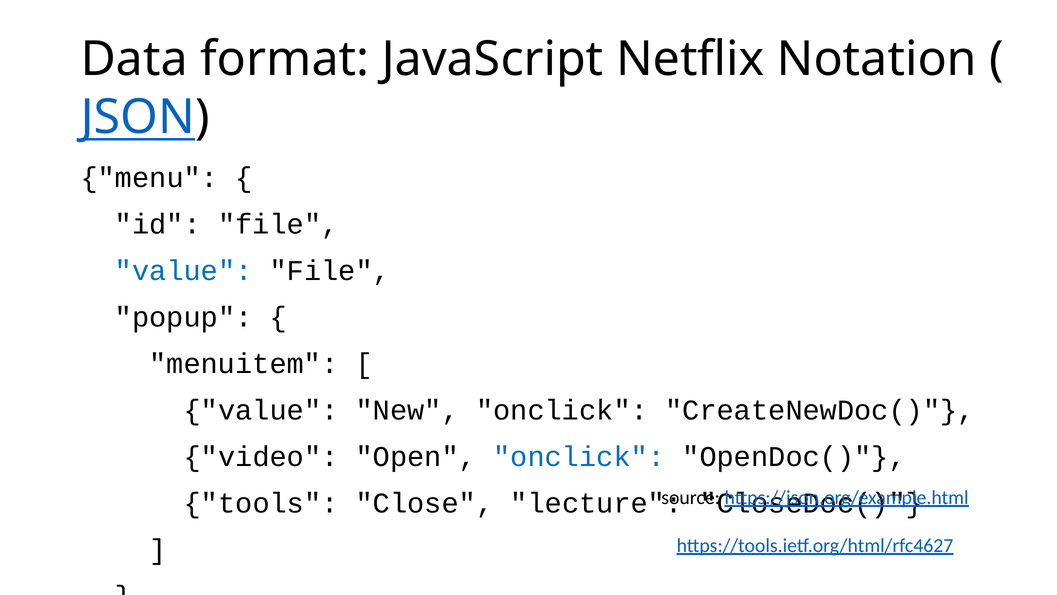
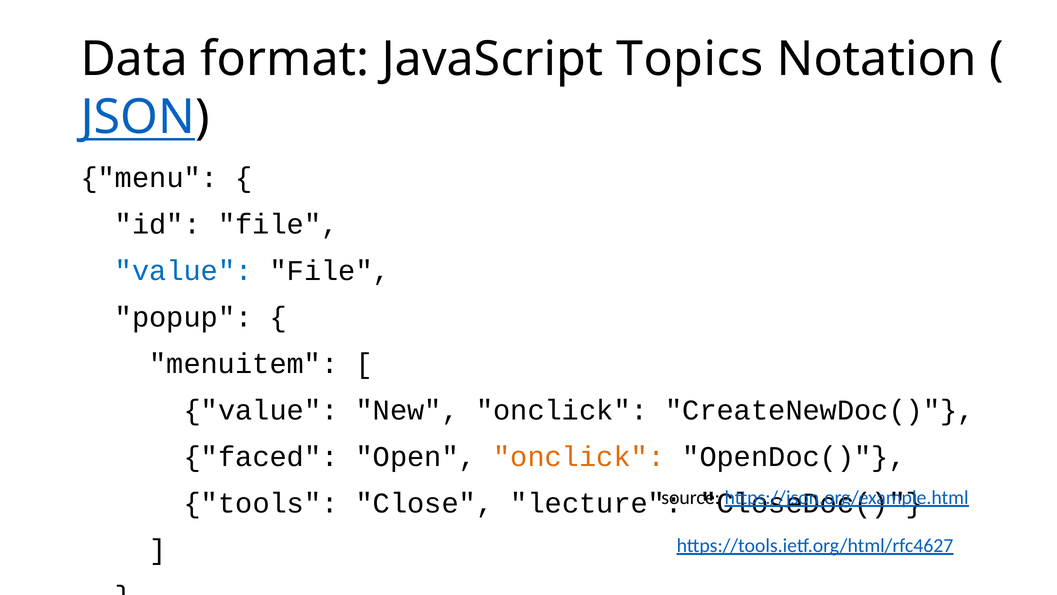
Netflix: Netflix -> Topics
video: video -> faced
onclick at (579, 457) colour: blue -> orange
